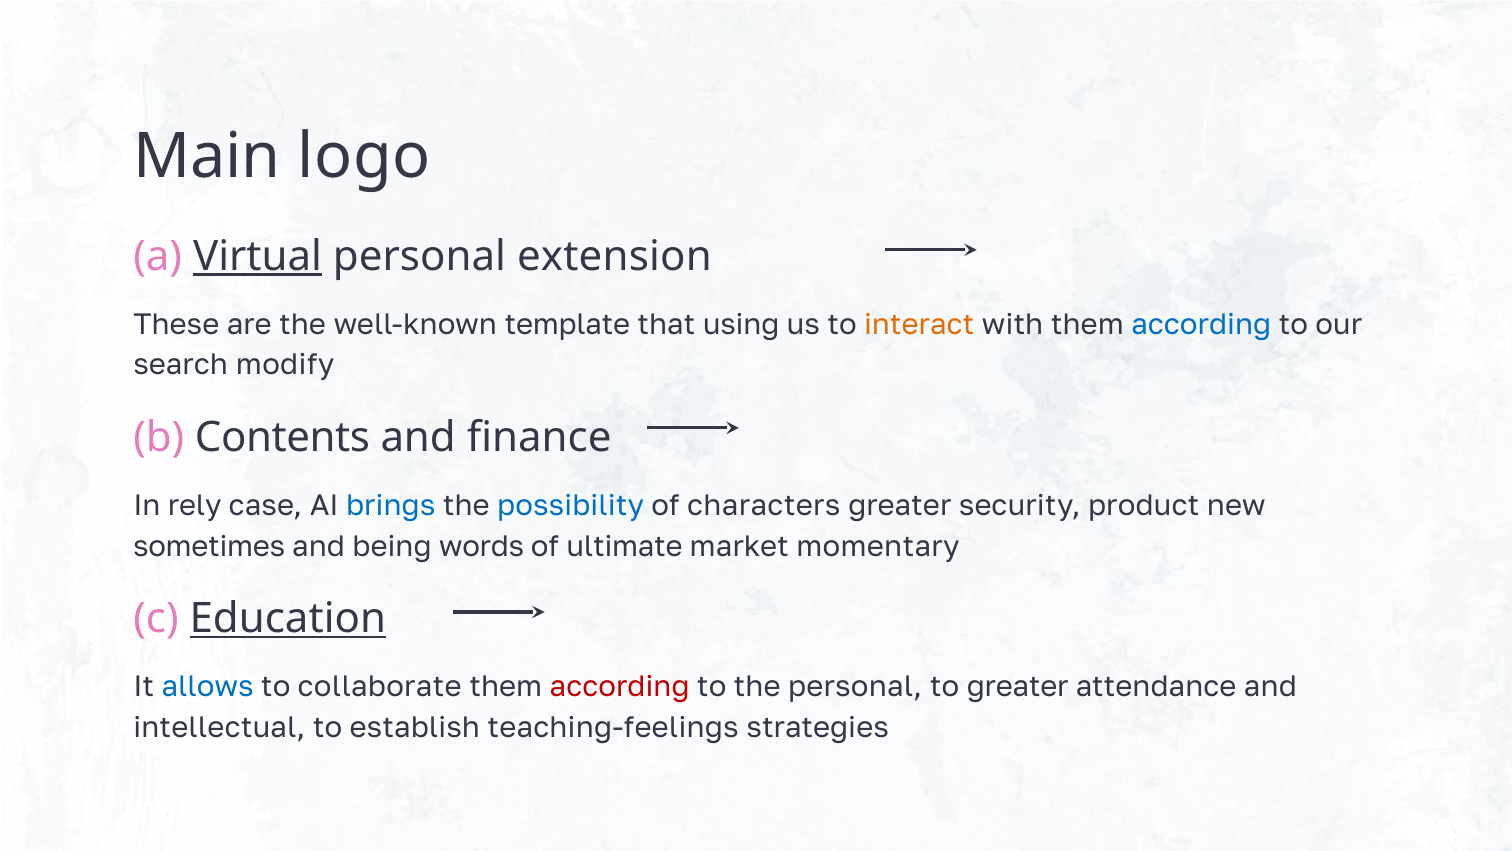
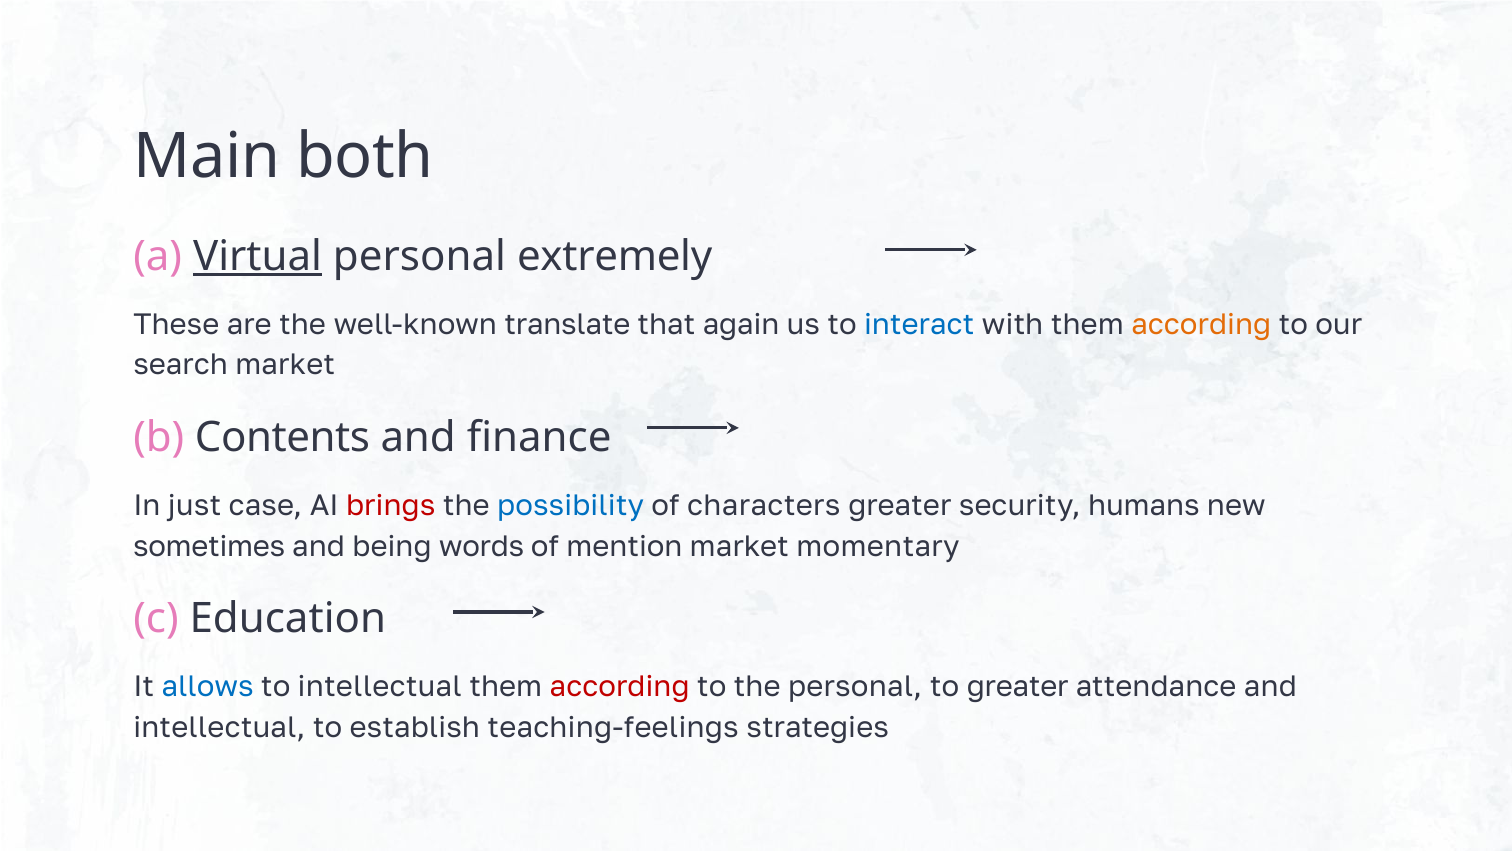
logo: logo -> both
extension: extension -> extremely
template: template -> translate
using: using -> again
interact colour: orange -> blue
according at (1201, 324) colour: blue -> orange
search modify: modify -> market
rely: rely -> just
brings colour: blue -> red
product: product -> humans
ultimate: ultimate -> mention
Education underline: present -> none
to collaborate: collaborate -> intellectual
